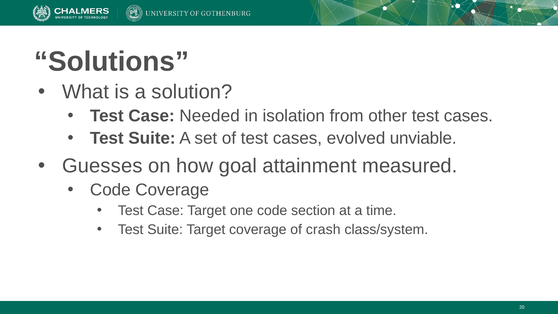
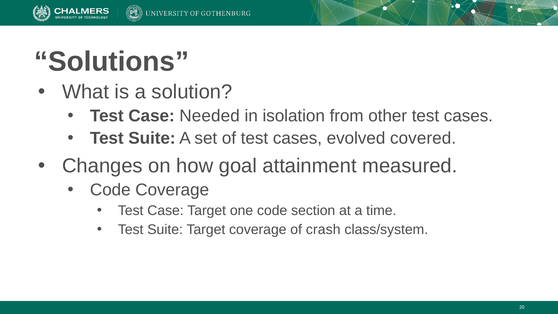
unviable: unviable -> covered
Guesses: Guesses -> Changes
